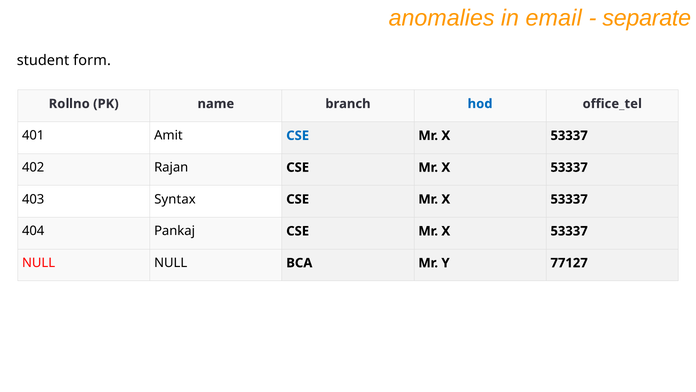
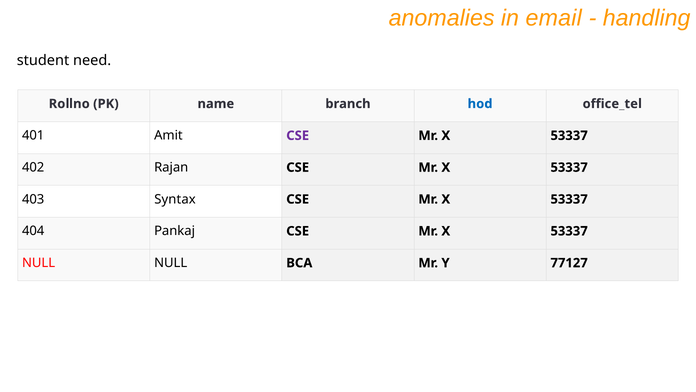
separate: separate -> handling
form: form -> need
CSE at (298, 135) colour: blue -> purple
